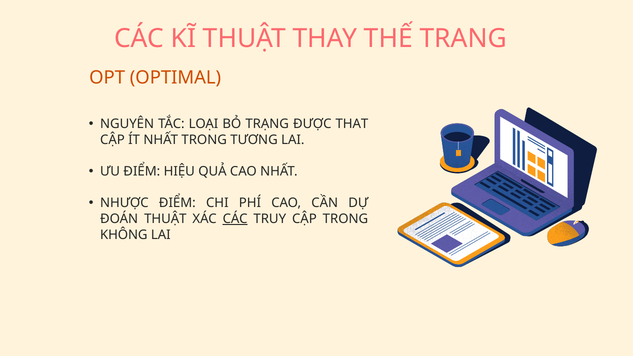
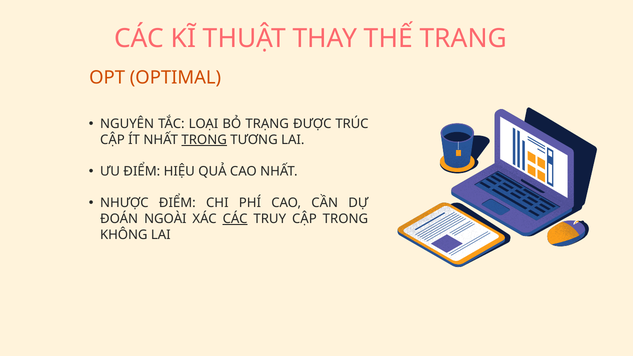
THAT: THAT -> TRÚC
TRONG at (204, 140) underline: none -> present
ĐOÁN THUẬT: THUẬT -> NGOÀI
